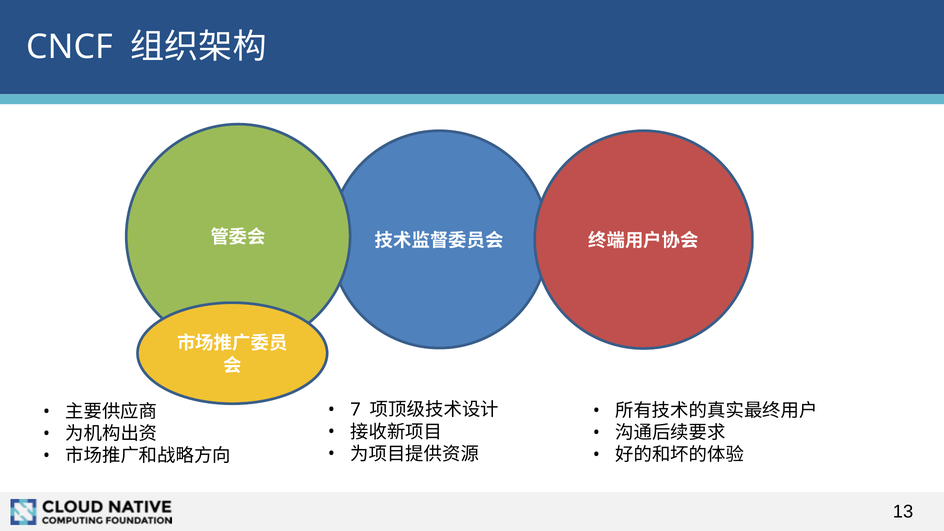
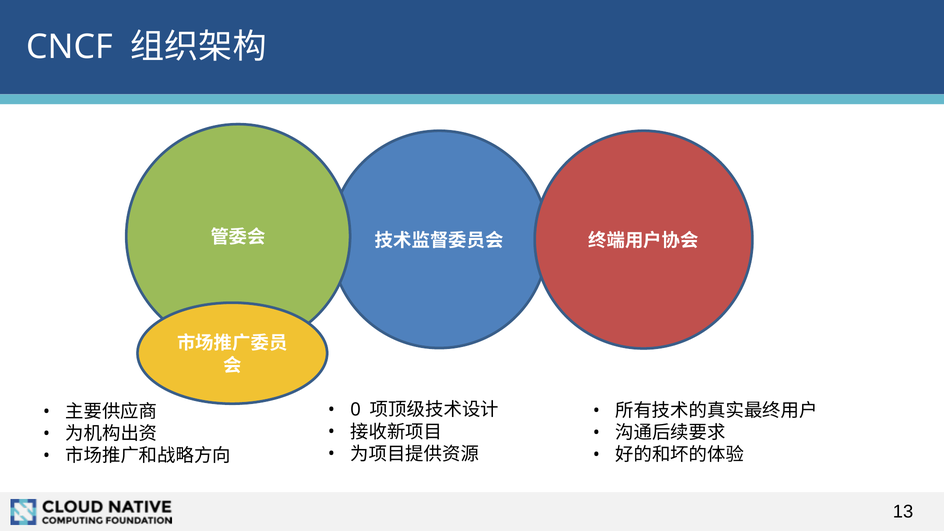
7: 7 -> 0
